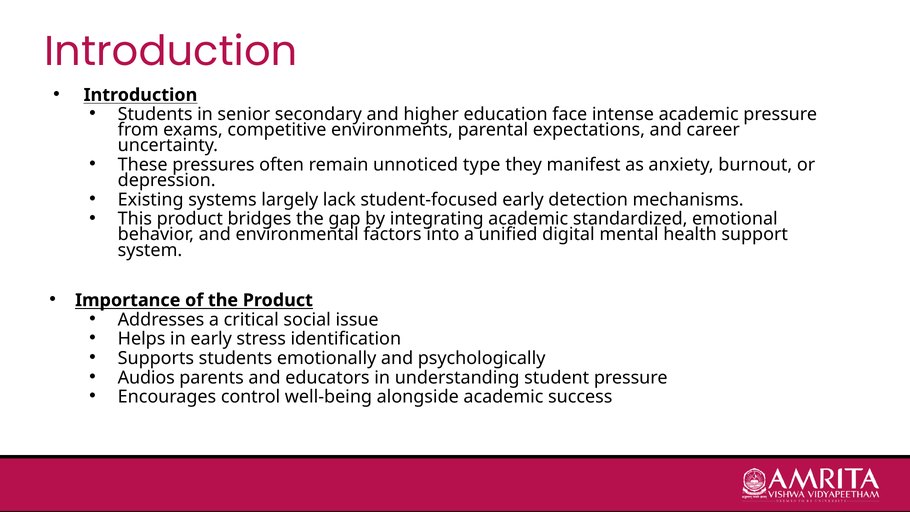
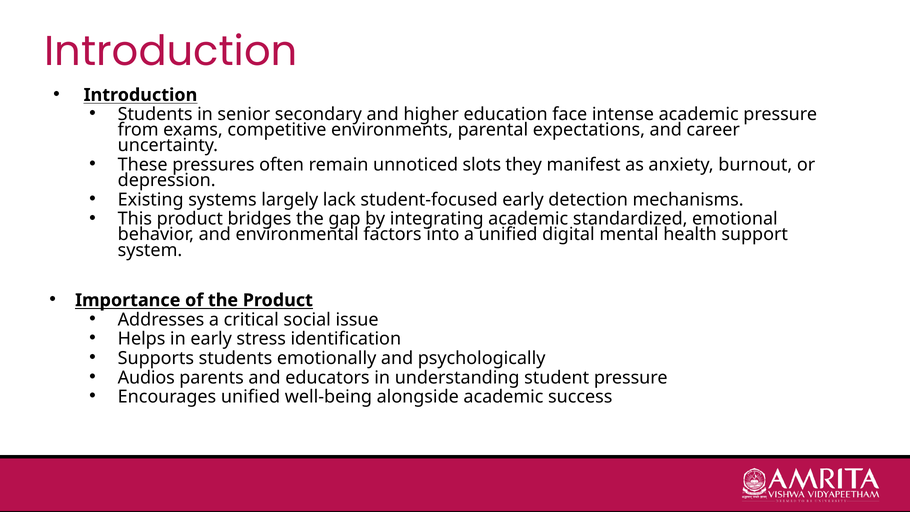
type: type -> slots
Encourages control: control -> unified
